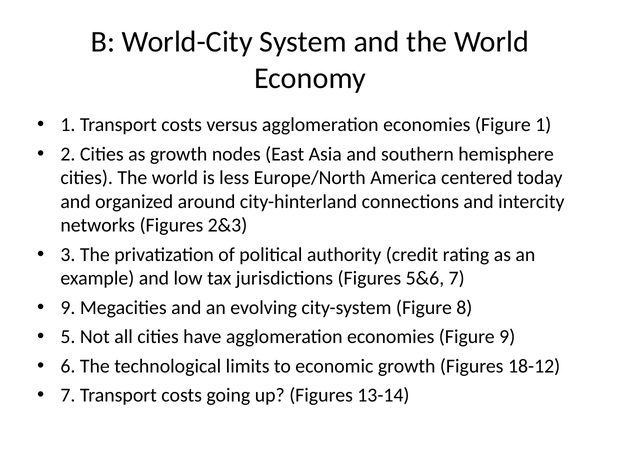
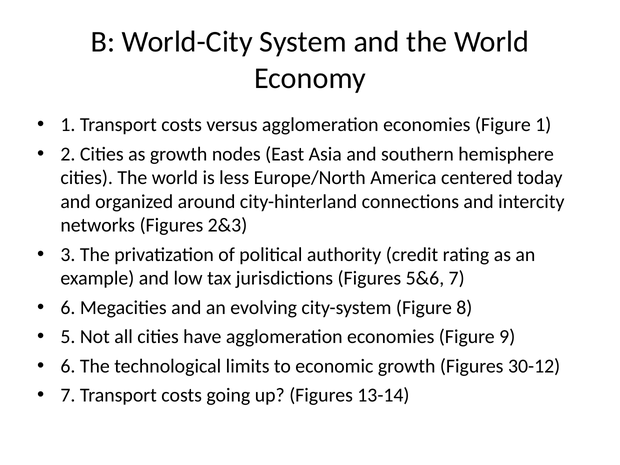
9 at (68, 308): 9 -> 6
18-12: 18-12 -> 30-12
